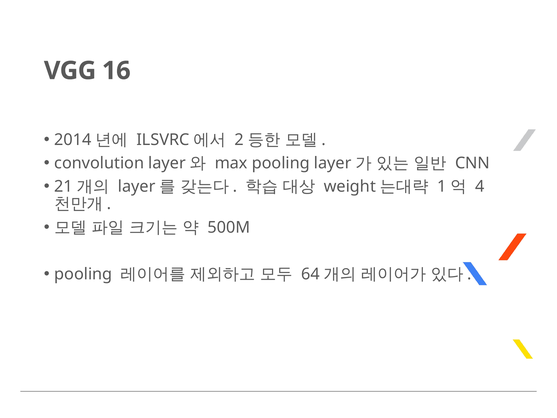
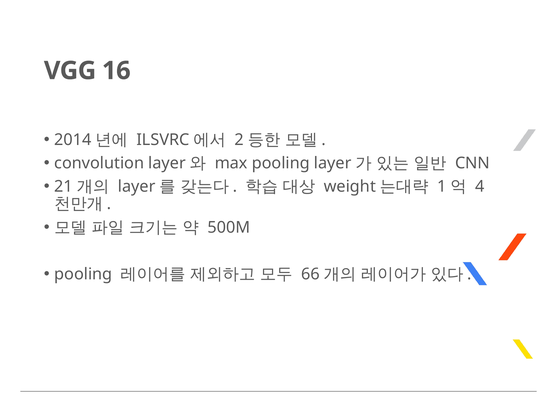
64: 64 -> 66
